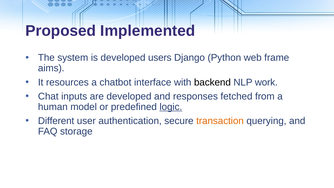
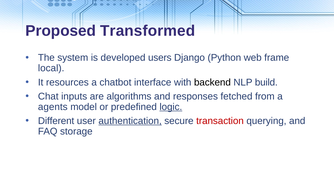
Implemented: Implemented -> Transformed
aims: aims -> local
work: work -> build
are developed: developed -> algorithms
human: human -> agents
authentication underline: none -> present
transaction colour: orange -> red
